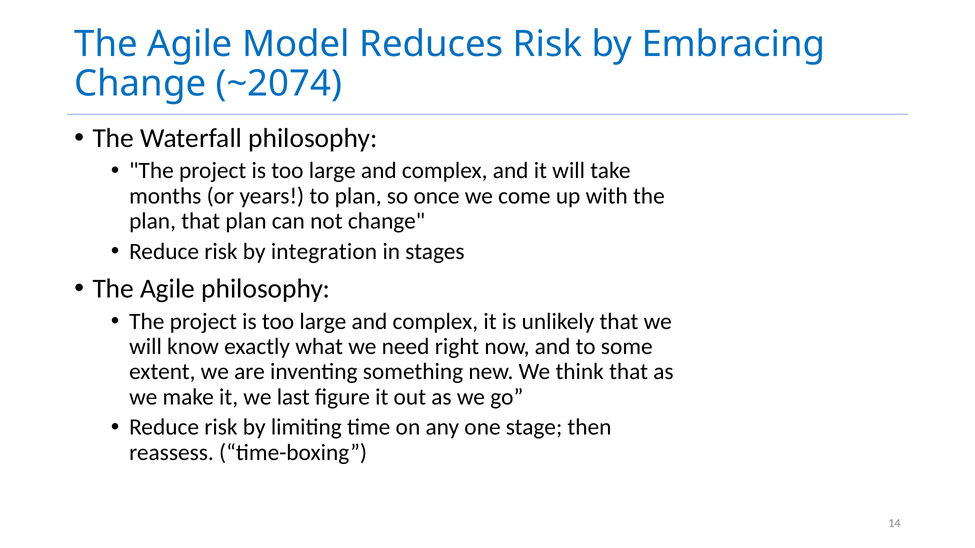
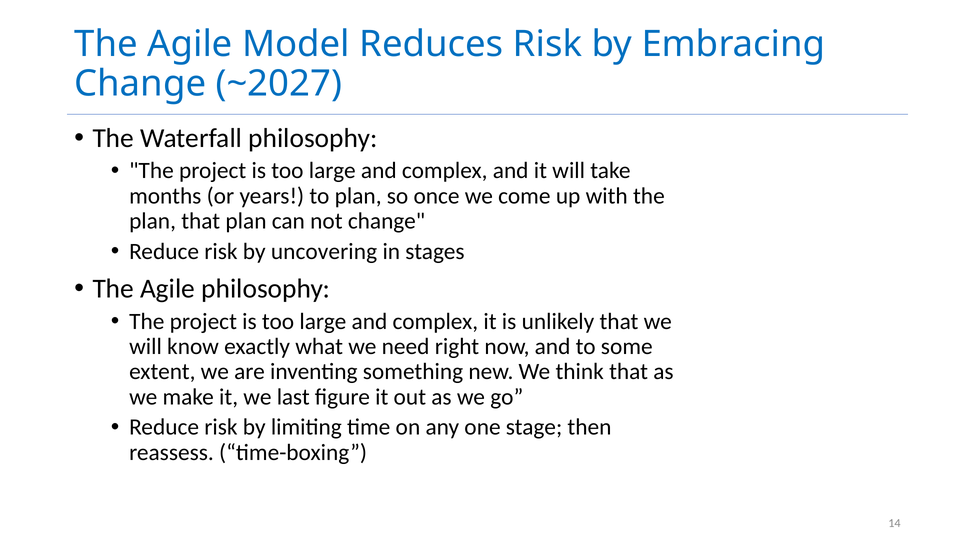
~2074: ~2074 -> ~2027
integration: integration -> uncovering
